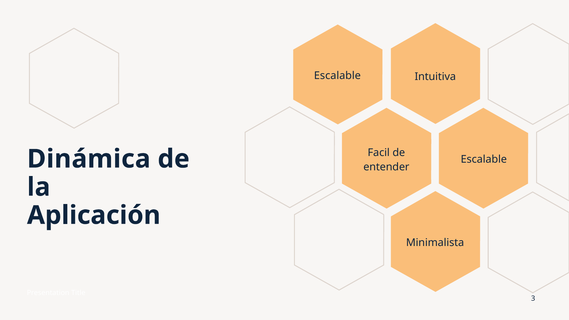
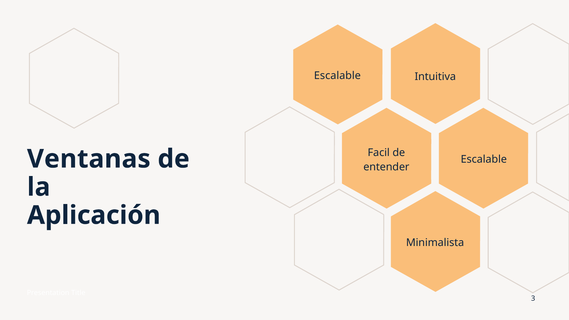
Dinámica: Dinámica -> Ventanas
